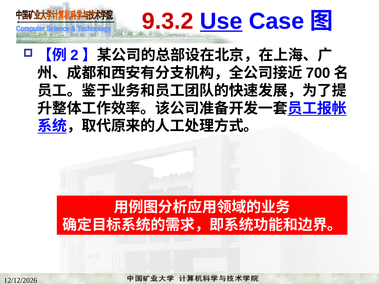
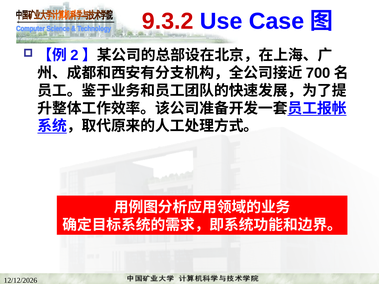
Use underline: present -> none
